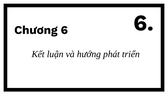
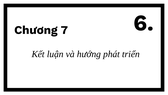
Chương 6: 6 -> 7
